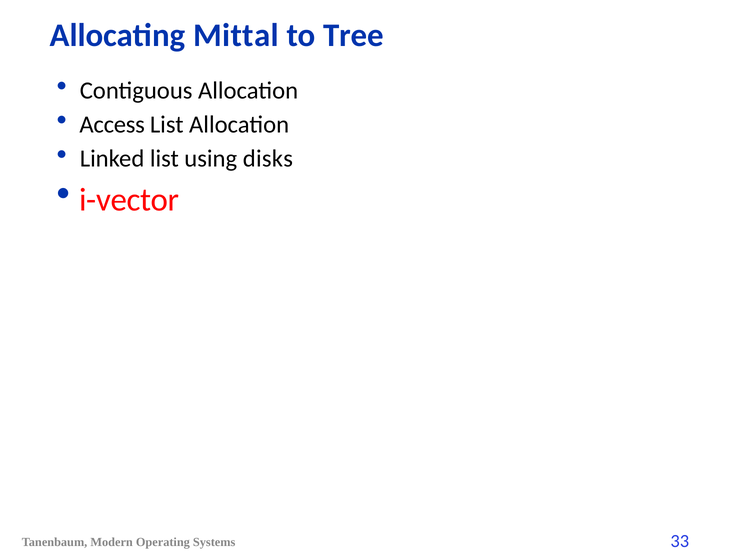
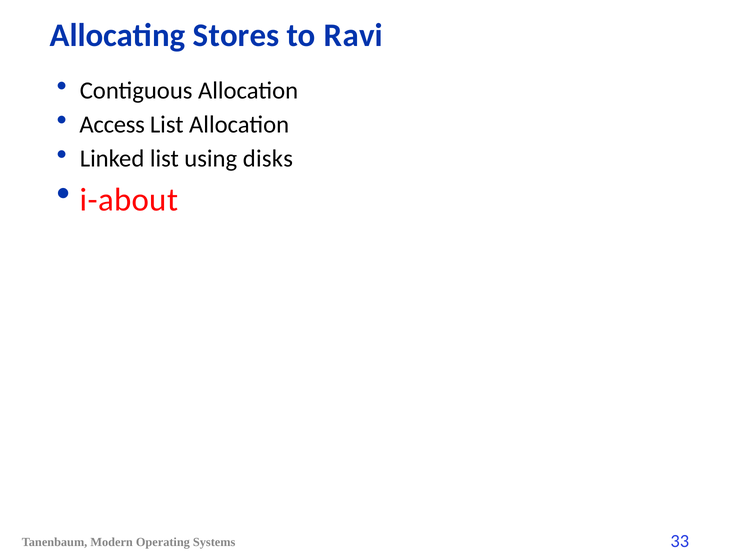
Mittal: Mittal -> Stores
Tree: Tree -> Ravi
i-vector: i-vector -> i-about
